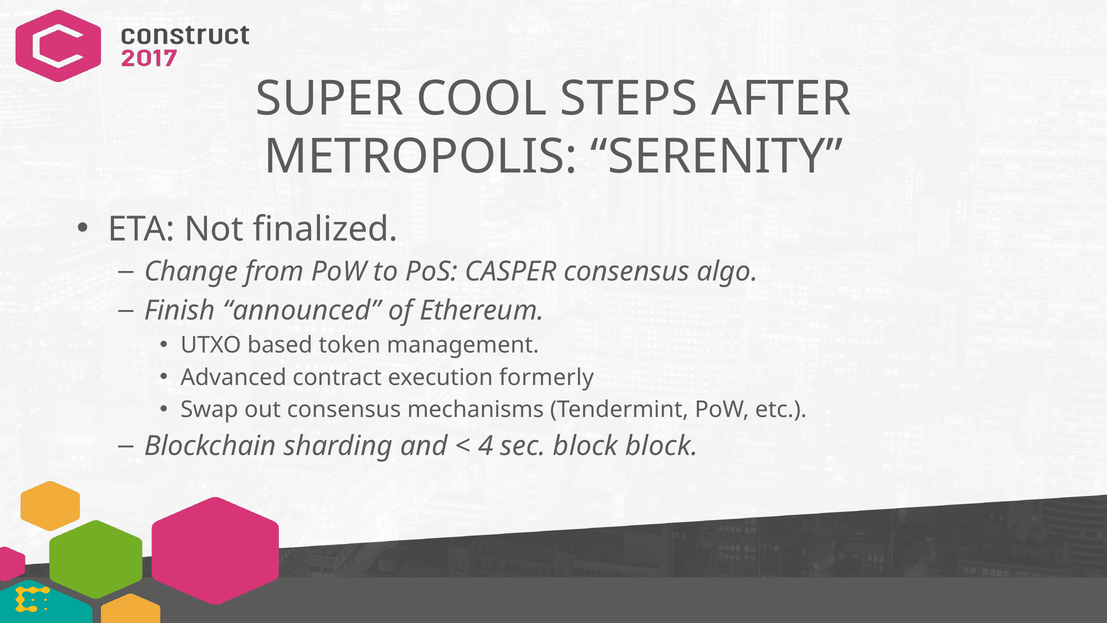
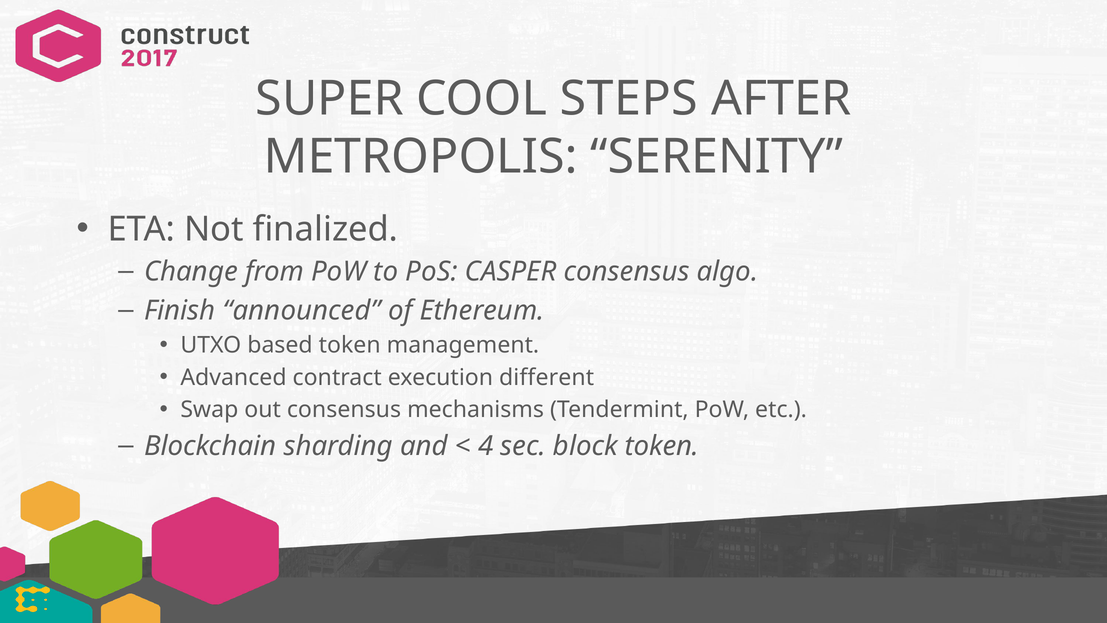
formerly: formerly -> different
block block: block -> token
